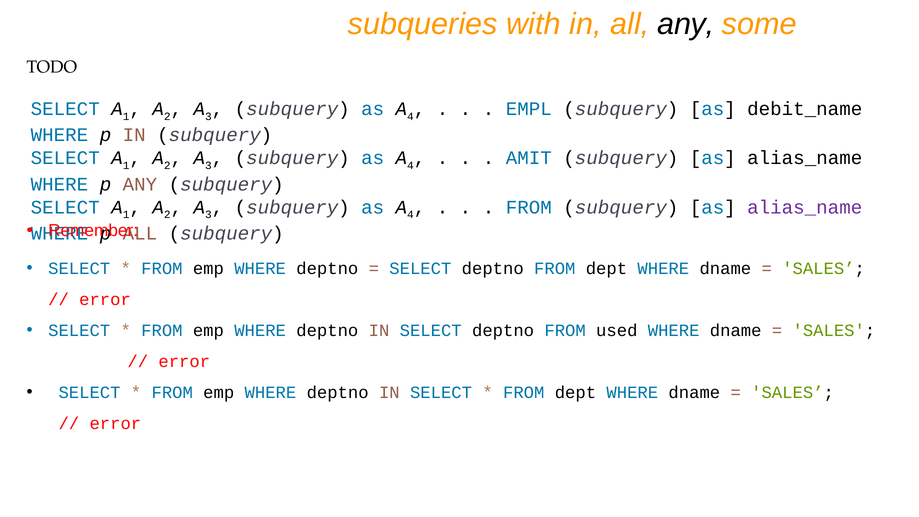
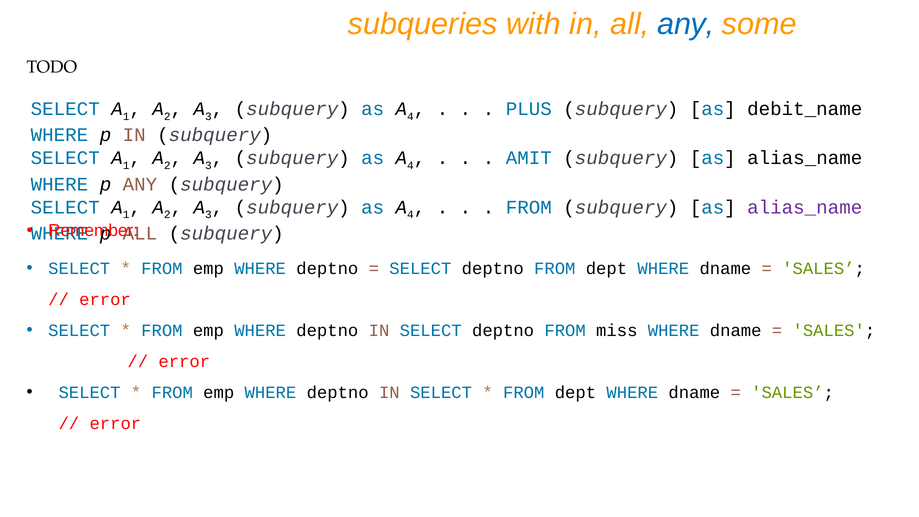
any at (686, 24) colour: black -> blue
EMPL: EMPL -> PLUS
used: used -> miss
